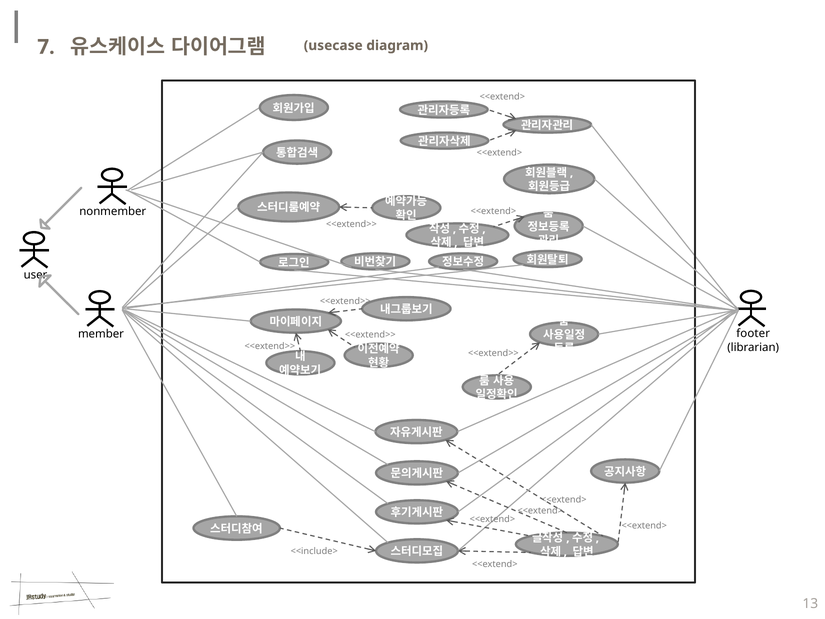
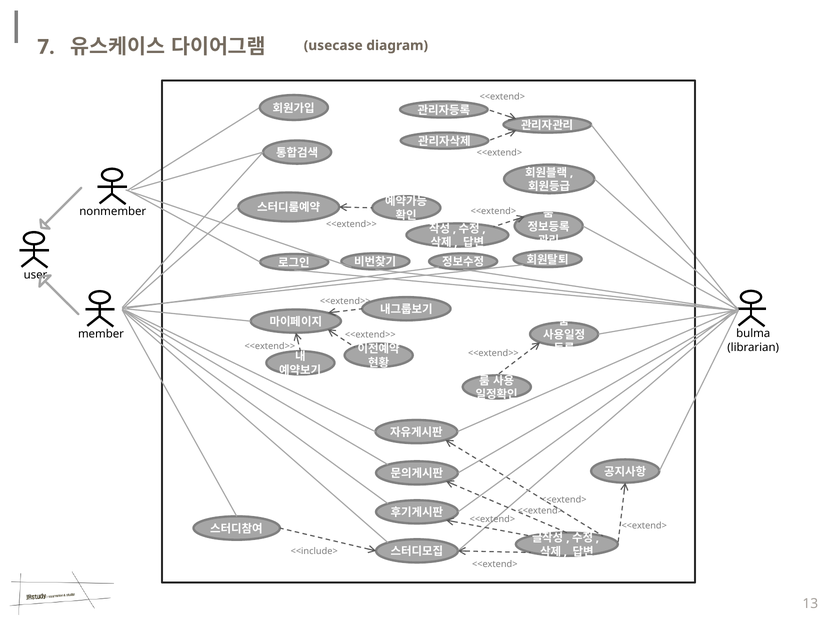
footer: footer -> bulma
